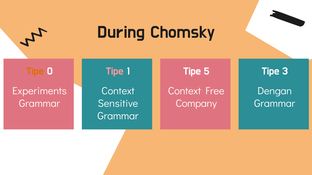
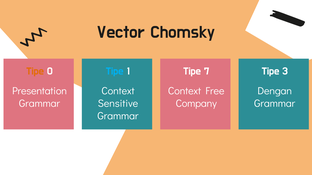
During: During -> Vector
Tipe at (115, 71) colour: pink -> light blue
5: 5 -> 7
Experiments: Experiments -> Presentation
